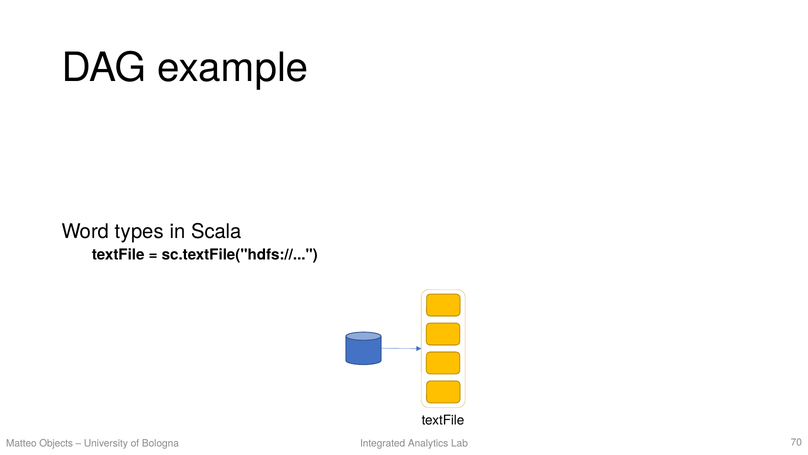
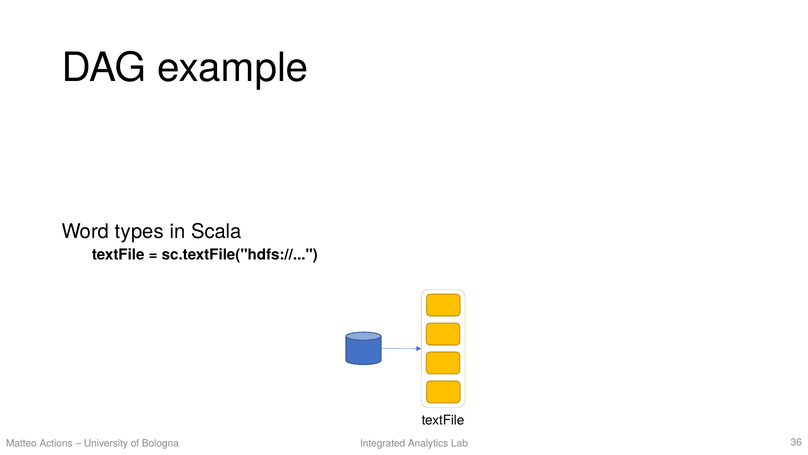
Objects: Objects -> Actions
70: 70 -> 36
